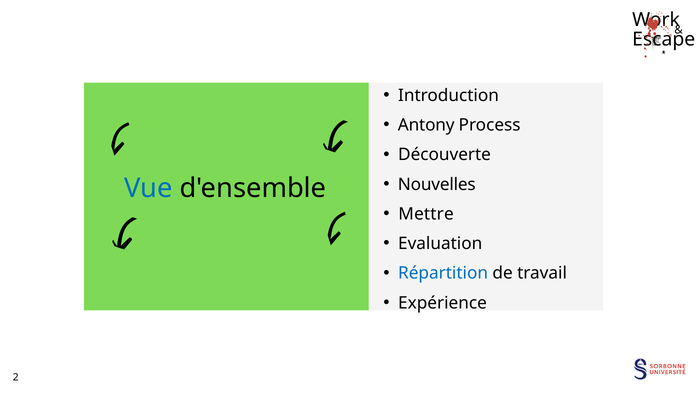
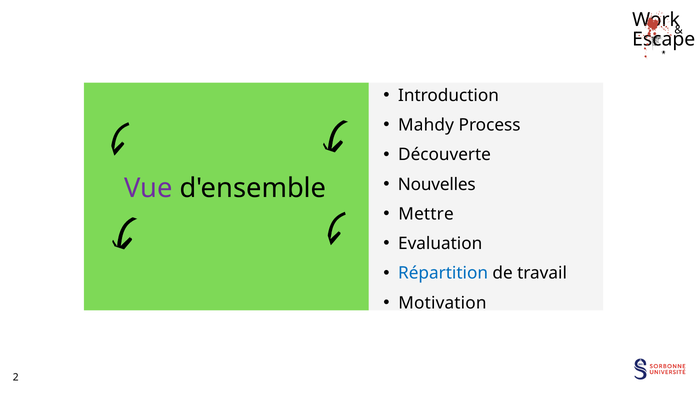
Antony: Antony -> Mahdy
Vue colour: blue -> purple
Expérience: Expérience -> Motivation
